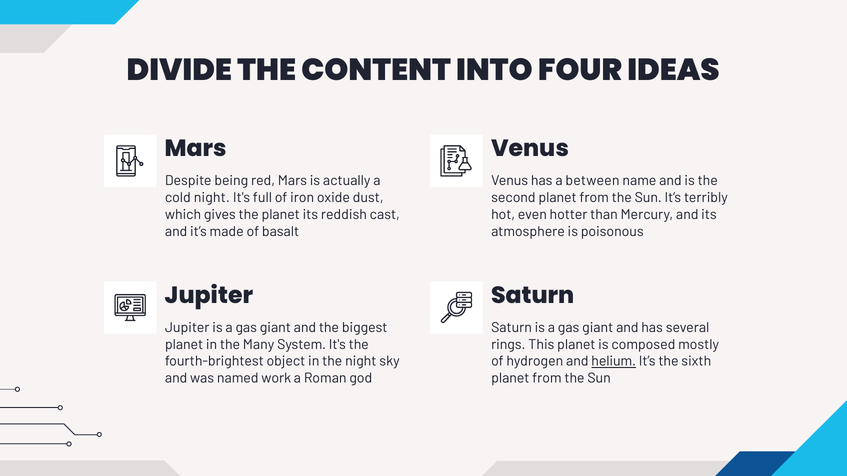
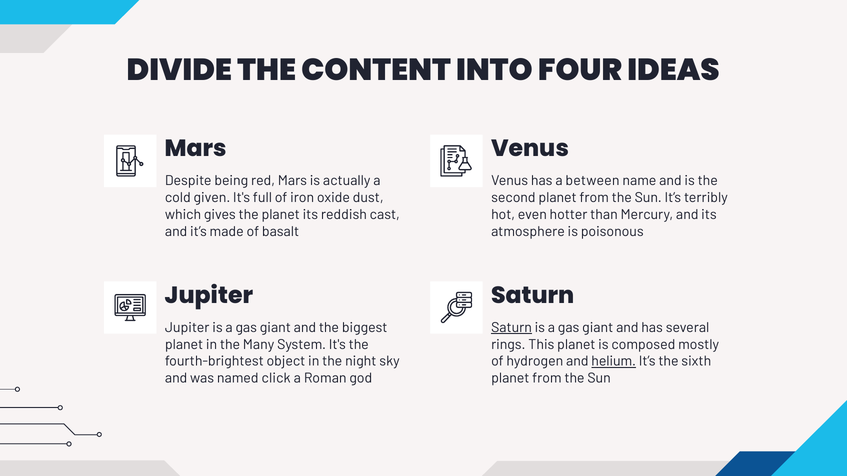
cold night: night -> given
Saturn at (512, 328) underline: none -> present
work: work -> click
